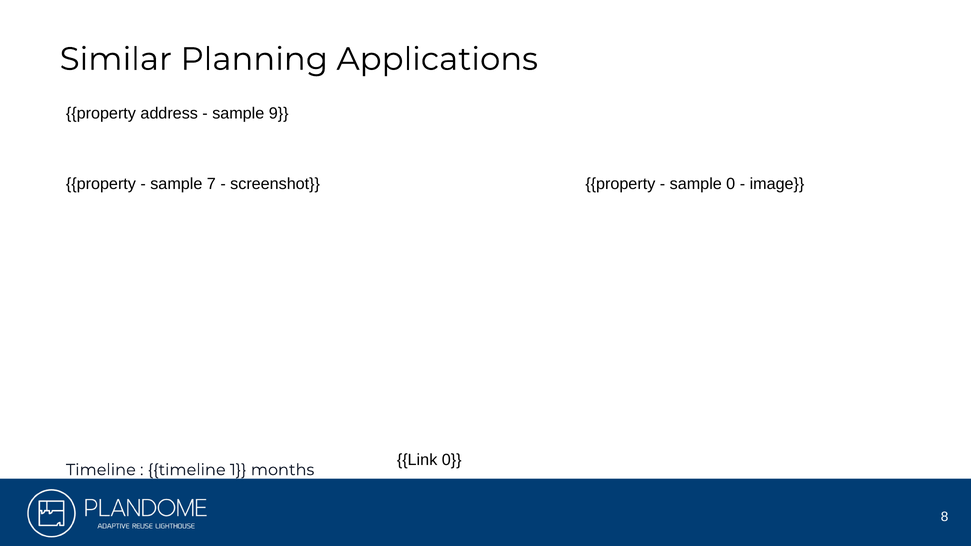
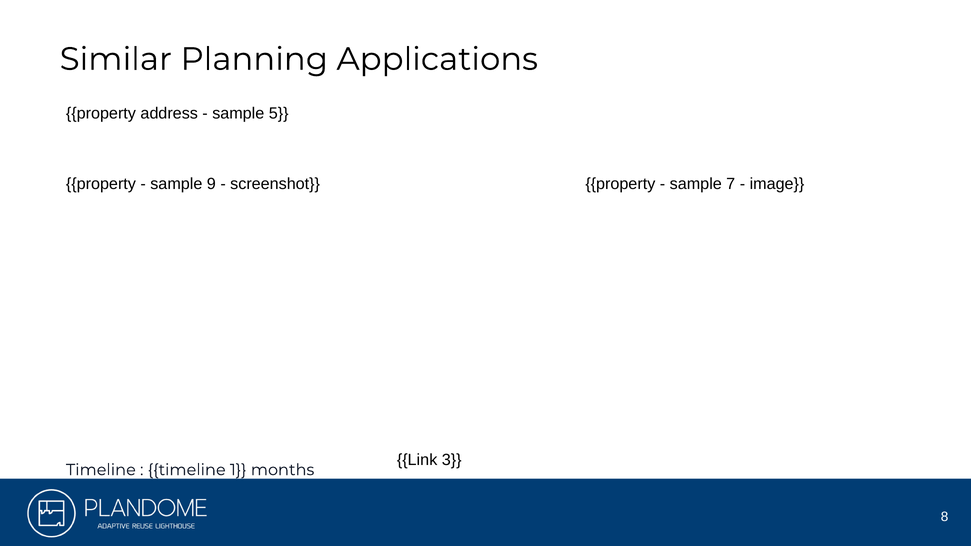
9: 9 -> 5
7: 7 -> 9
sample 0: 0 -> 7
Link 0: 0 -> 3
